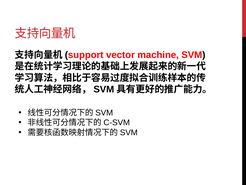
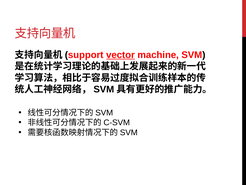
vector underline: none -> present
